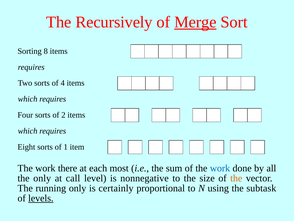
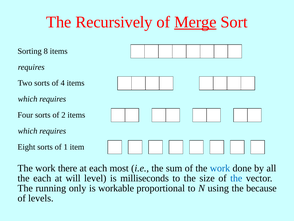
the only: only -> each
call: call -> will
nonnegative: nonnegative -> milliseconds
the at (236, 178) colour: orange -> blue
certainly: certainly -> workable
subtask: subtask -> because
levels underline: present -> none
